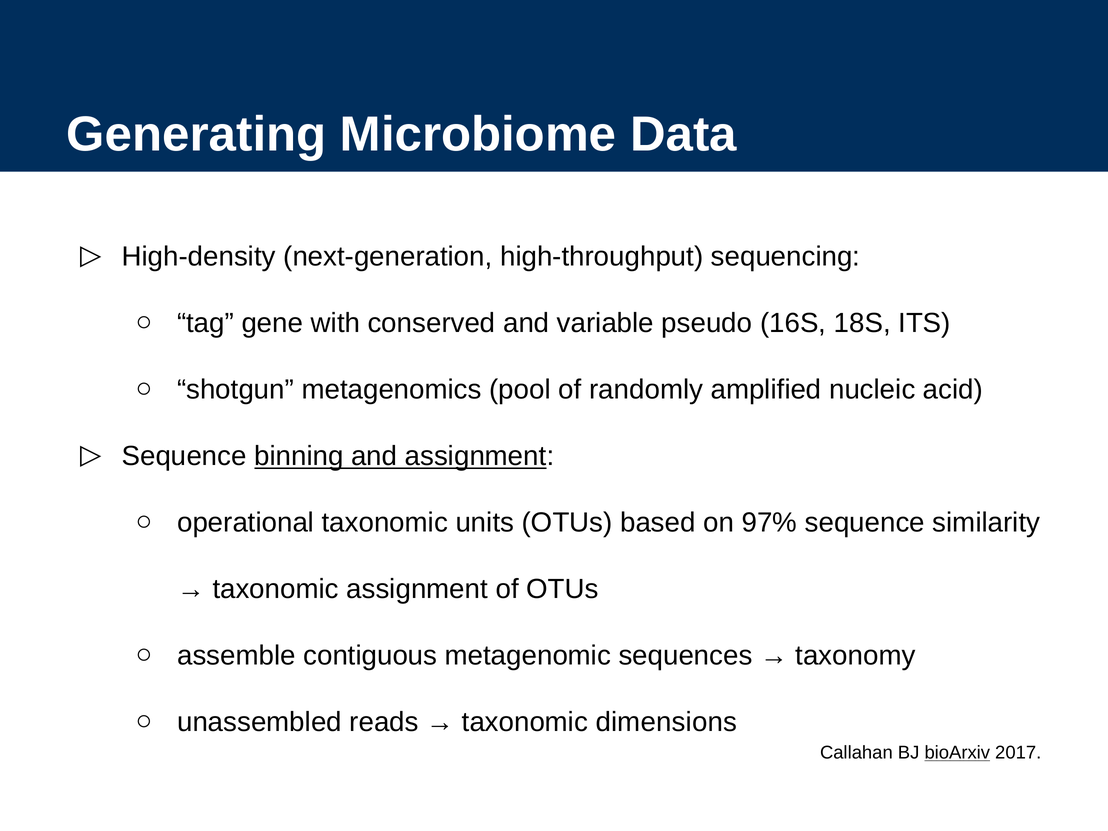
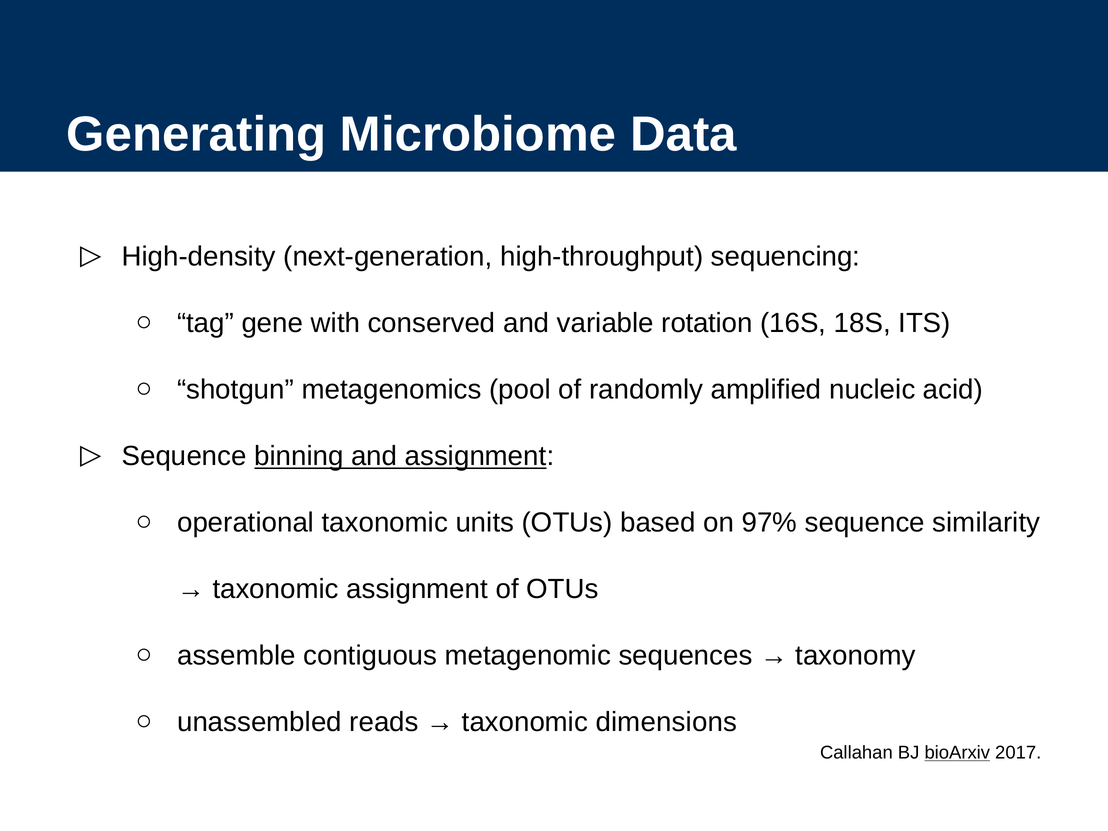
pseudo: pseudo -> rotation
